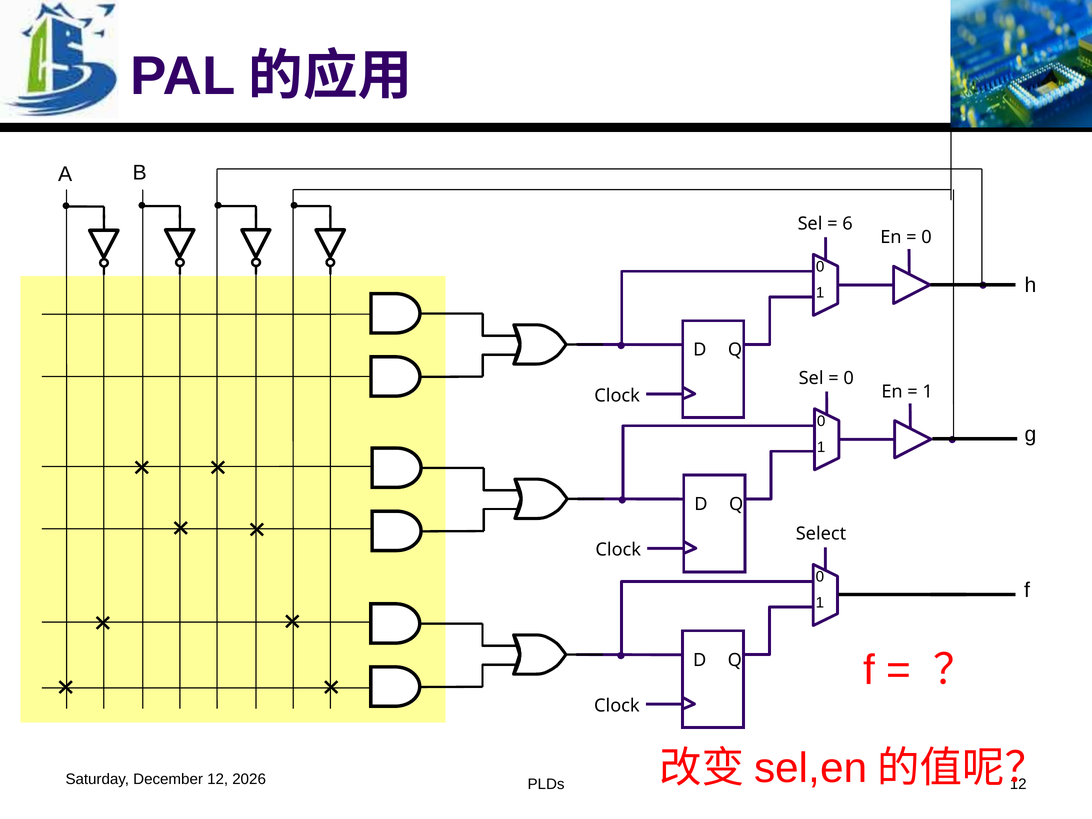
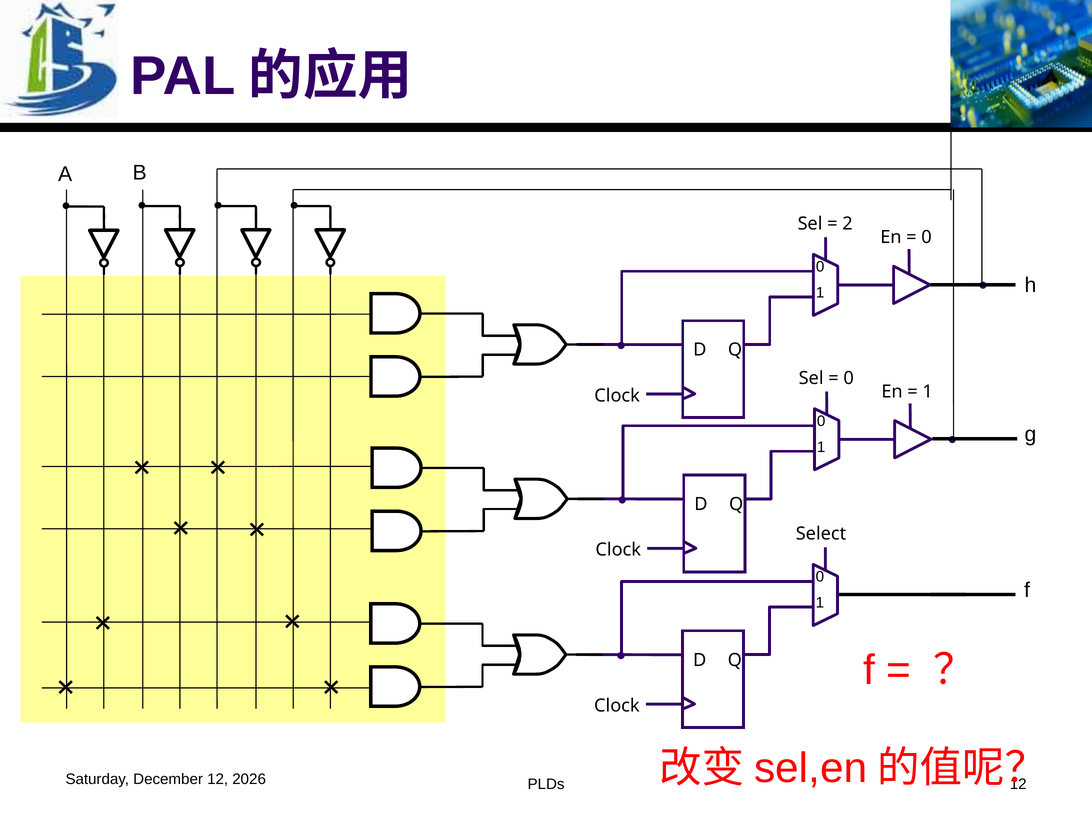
6: 6 -> 2
